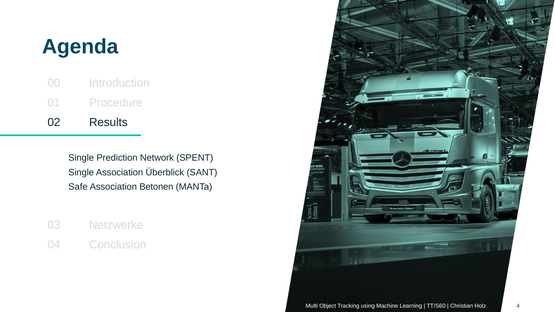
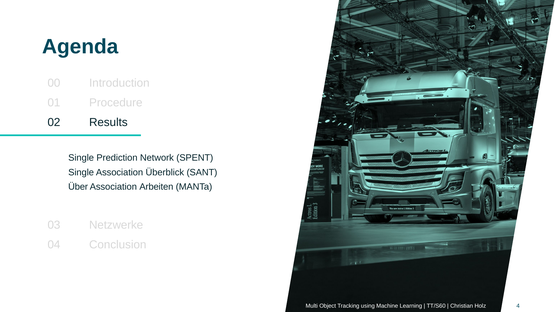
Safe: Safe -> Über
Betonen: Betonen -> Arbeiten
